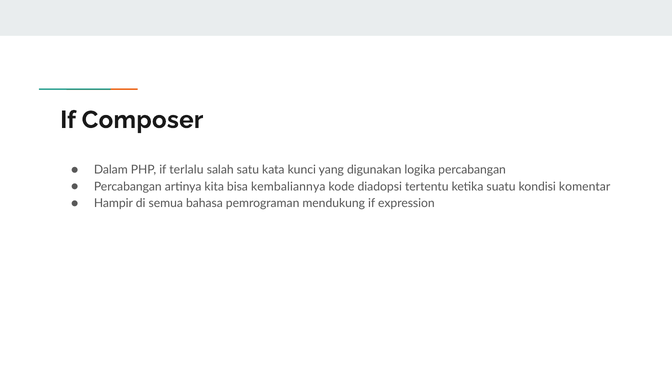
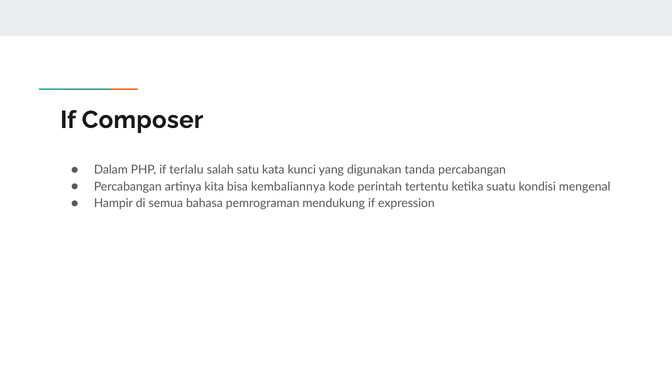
logika: logika -> tanda
diadopsi: diadopsi -> perintah
komentar: komentar -> mengenal
